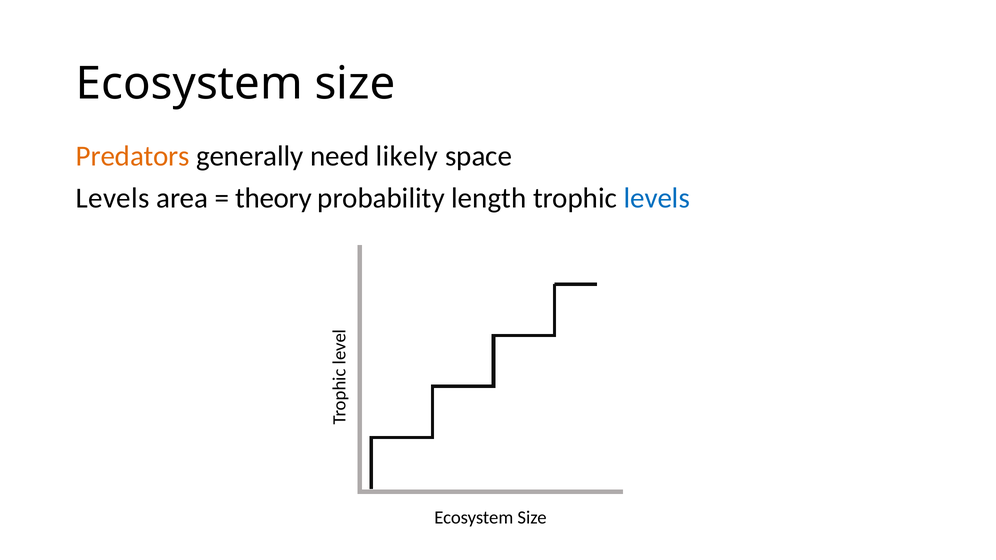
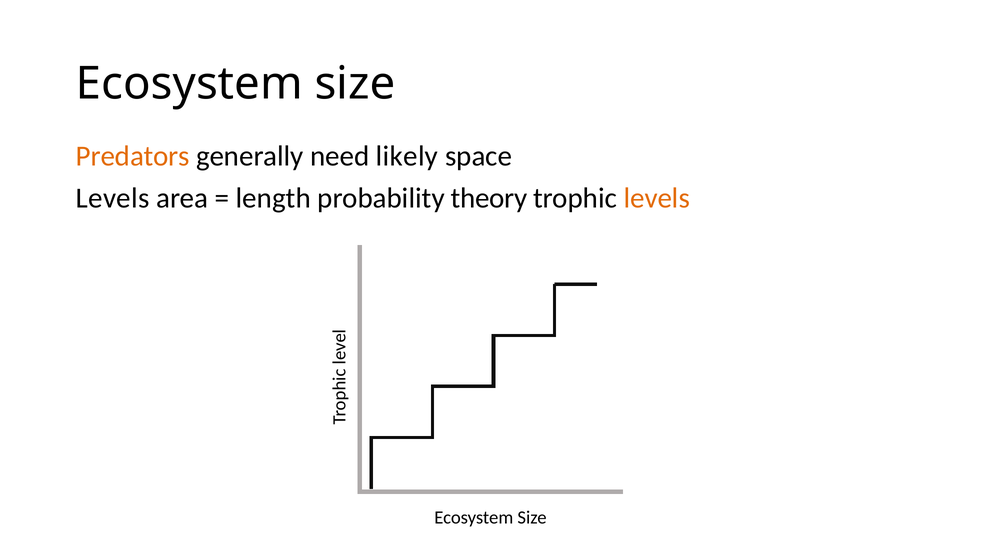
theory: theory -> length
length: length -> theory
levels at (657, 198) colour: blue -> orange
